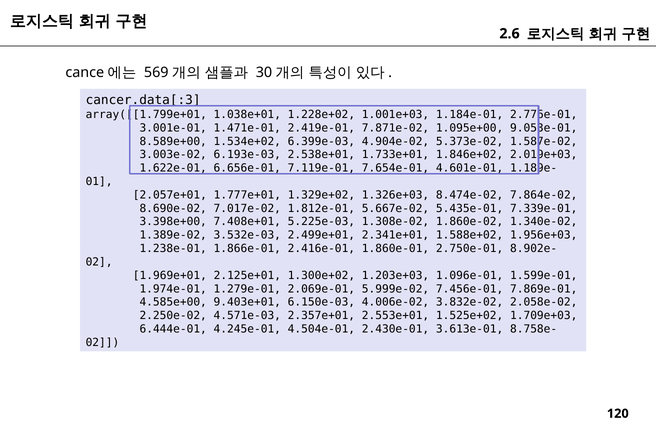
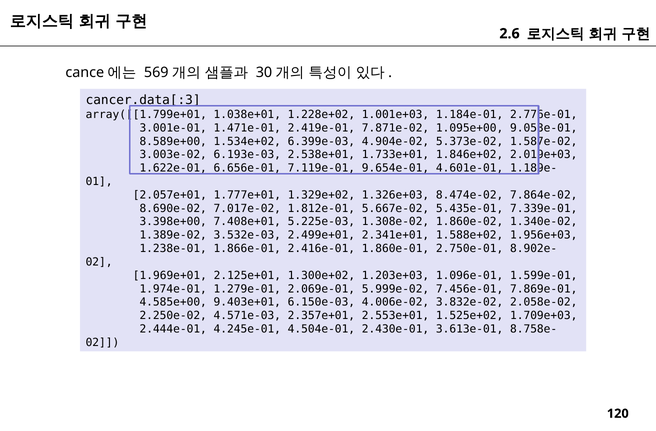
7.654e-01: 7.654e-01 -> 9.654e-01
6.444e-01: 6.444e-01 -> 2.444e-01
